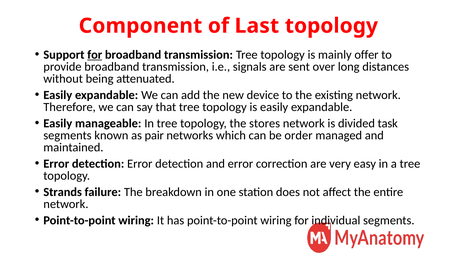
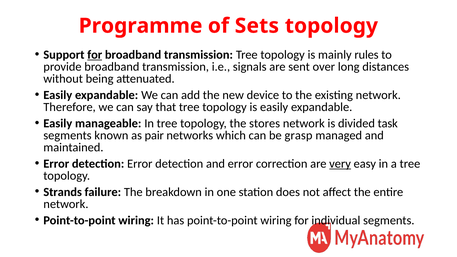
Component: Component -> Programme
Last: Last -> Sets
offer: offer -> rules
order: order -> grasp
very underline: none -> present
